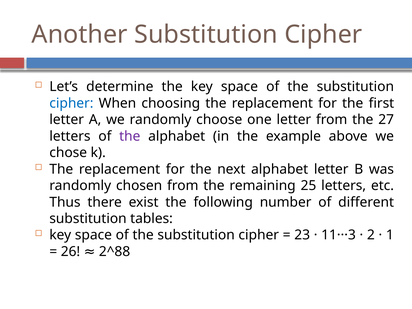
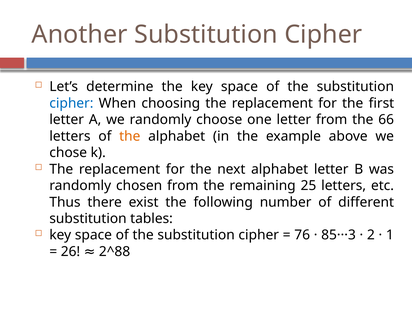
27: 27 -> 66
the at (130, 136) colour: purple -> orange
23: 23 -> 76
11···3: 11···3 -> 85···3
